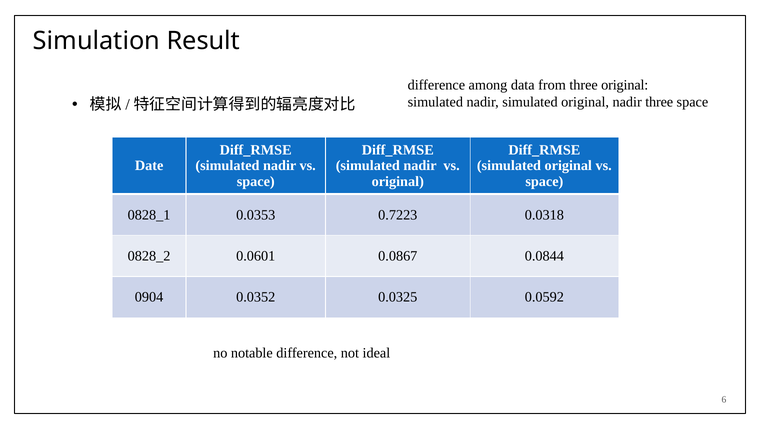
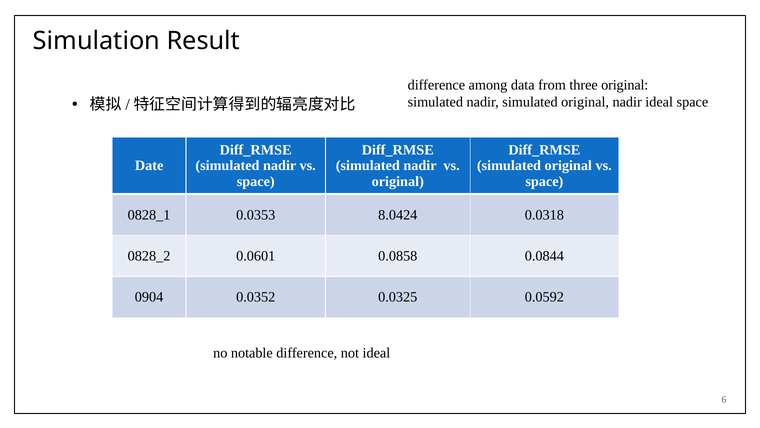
nadir three: three -> ideal
0.7223: 0.7223 -> 8.0424
0.0867: 0.0867 -> 0.0858
